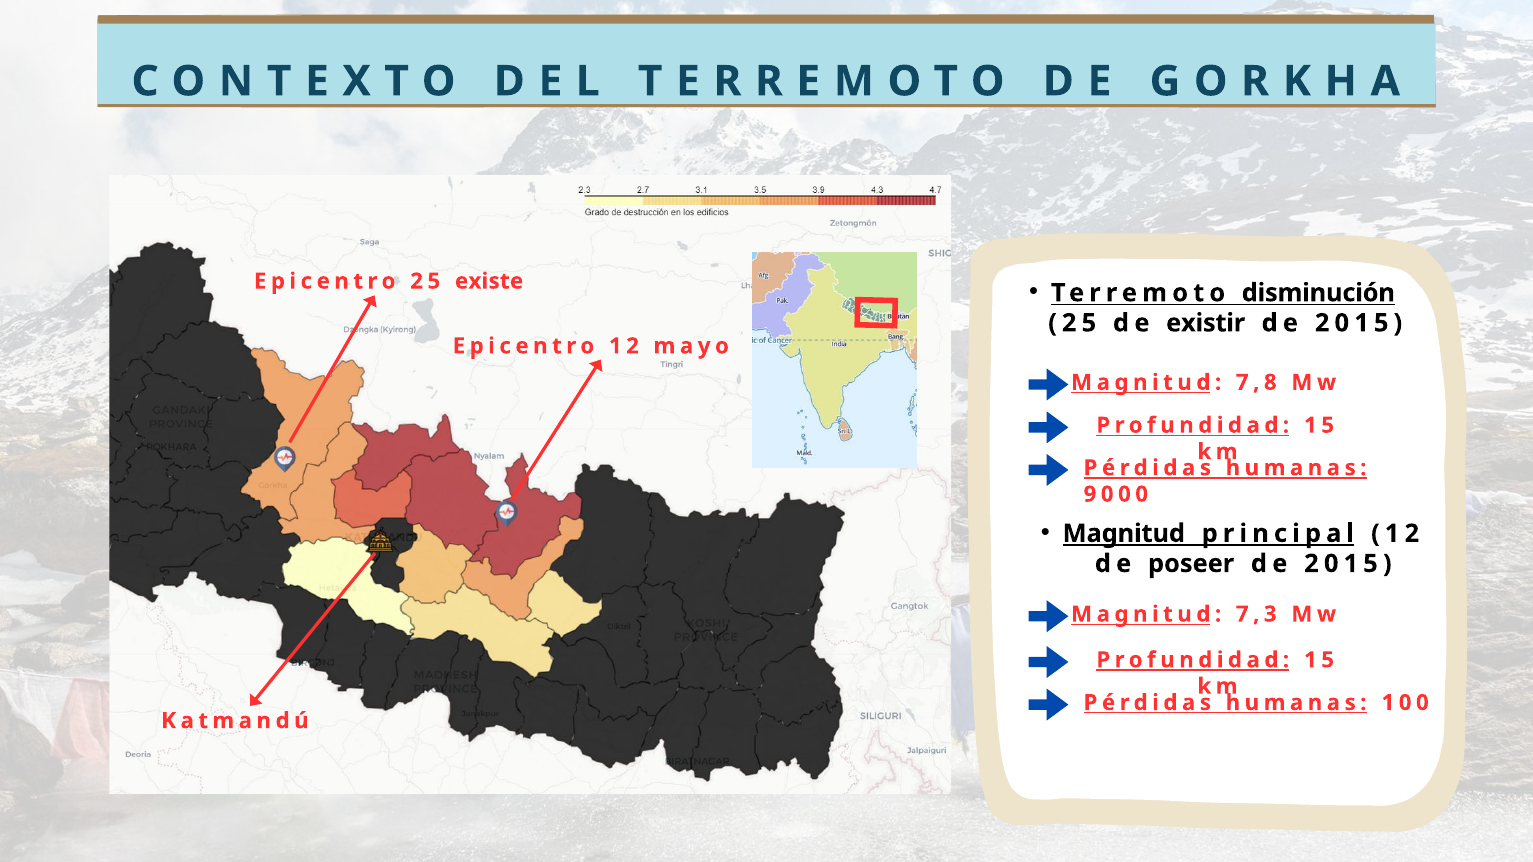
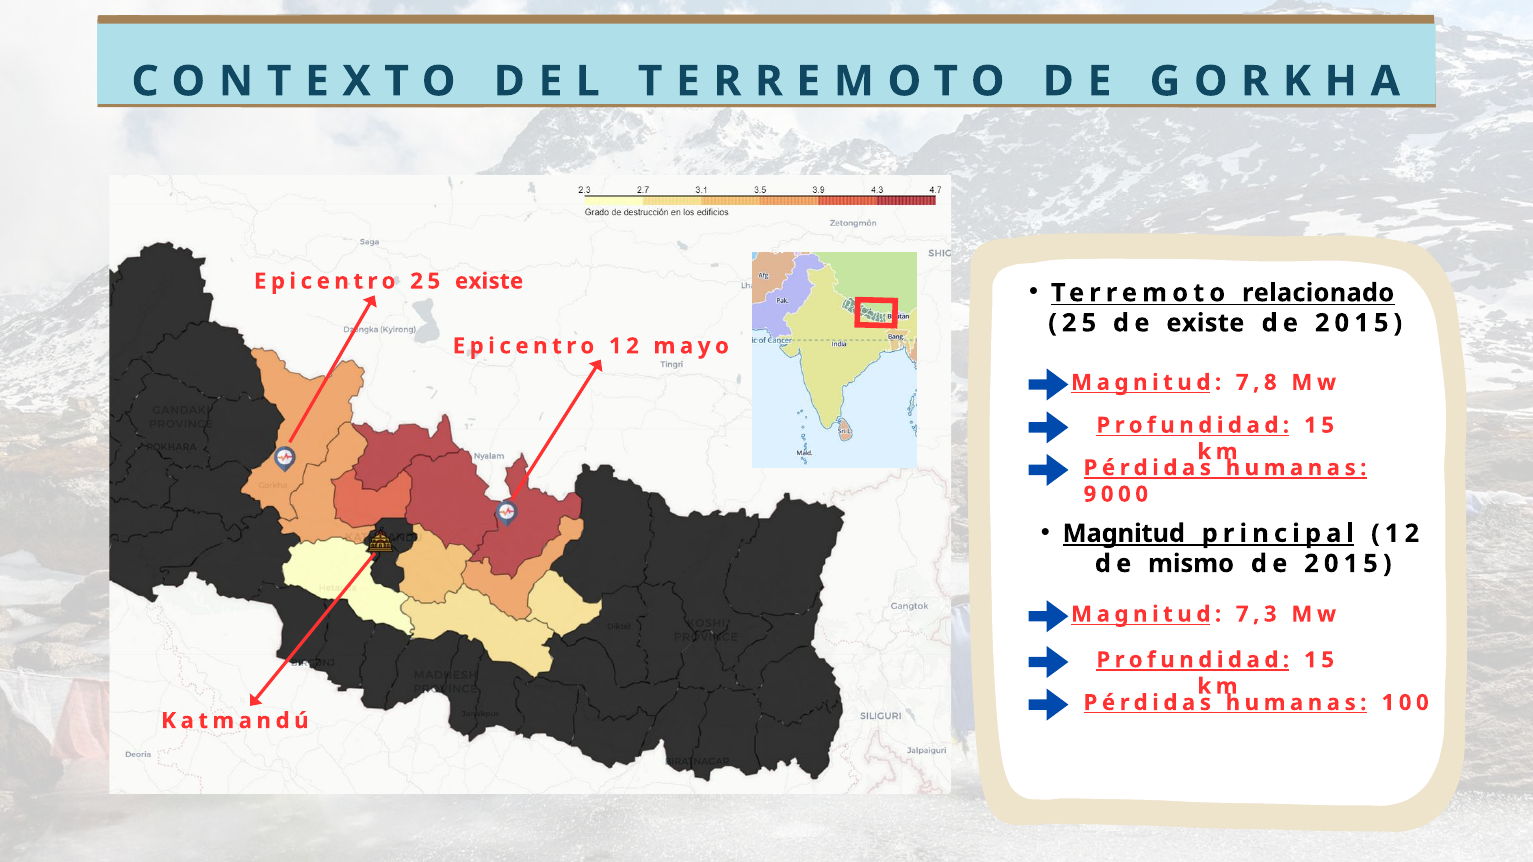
disminución: disminución -> relacionado
de existir: existir -> existe
poseer: poseer -> mismo
